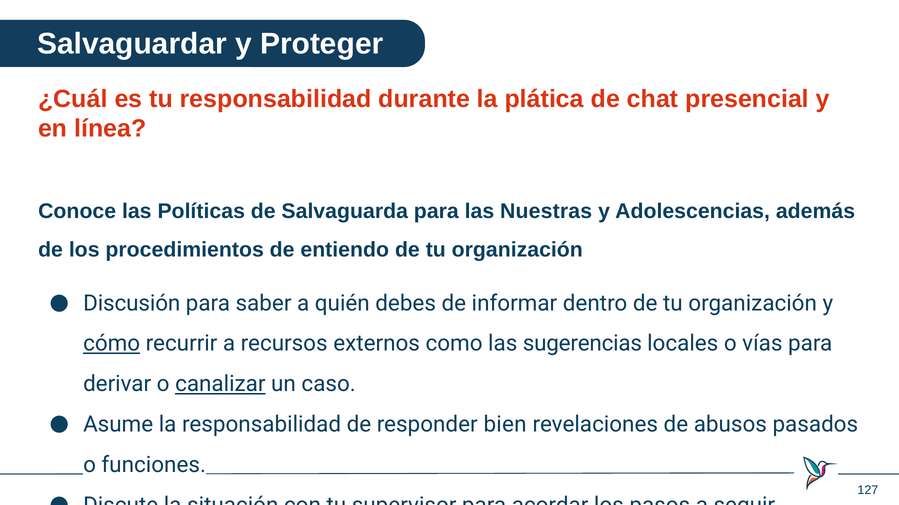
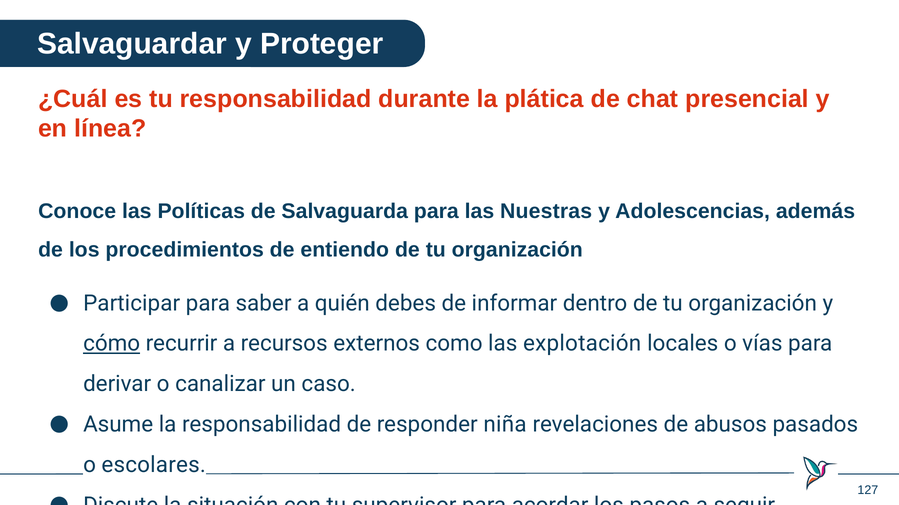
Discusión: Discusión -> Participar
sugerencias: sugerencias -> explotación
canalizar underline: present -> none
bien: bien -> niña
funciones: funciones -> escolares
